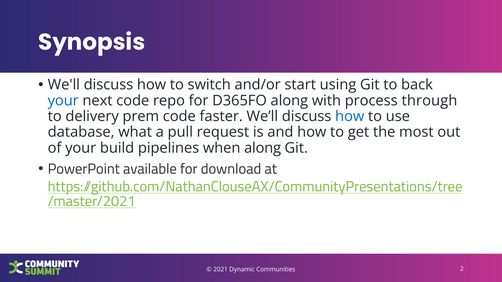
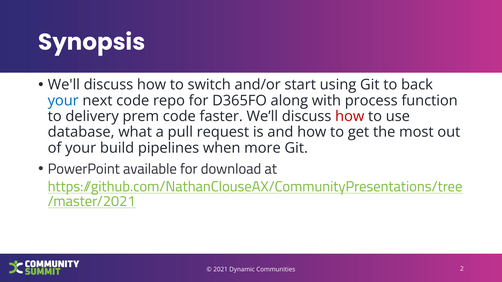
through: through -> function
how at (350, 117) colour: blue -> red
when along: along -> more
